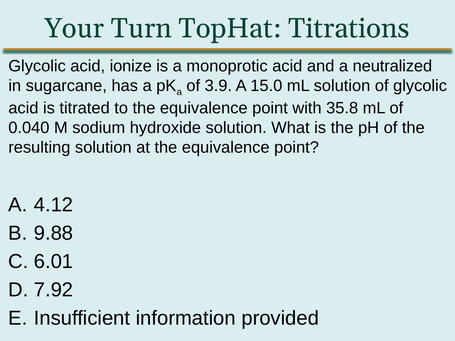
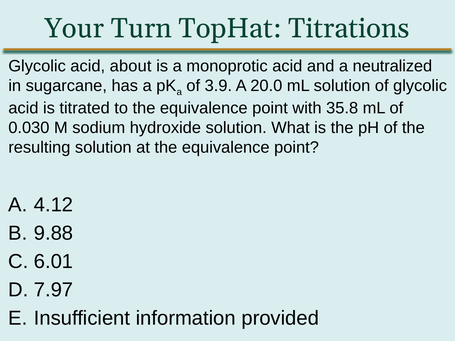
ionize: ionize -> about
15.0: 15.0 -> 20.0
0.040: 0.040 -> 0.030
7.92: 7.92 -> 7.97
